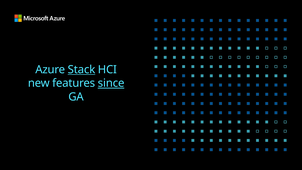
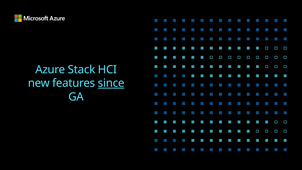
Stack underline: present -> none
